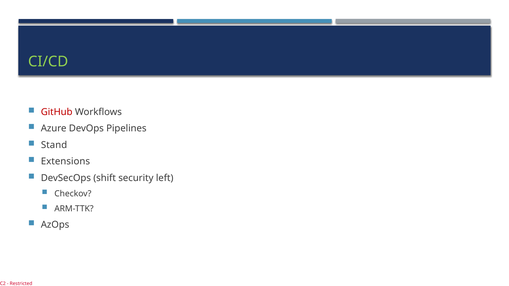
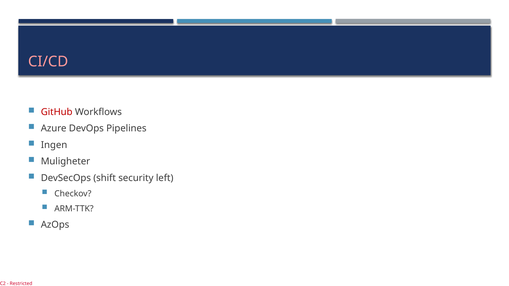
CI/CD colour: light green -> pink
Stand: Stand -> Ingen
Extensions: Extensions -> Muligheter
